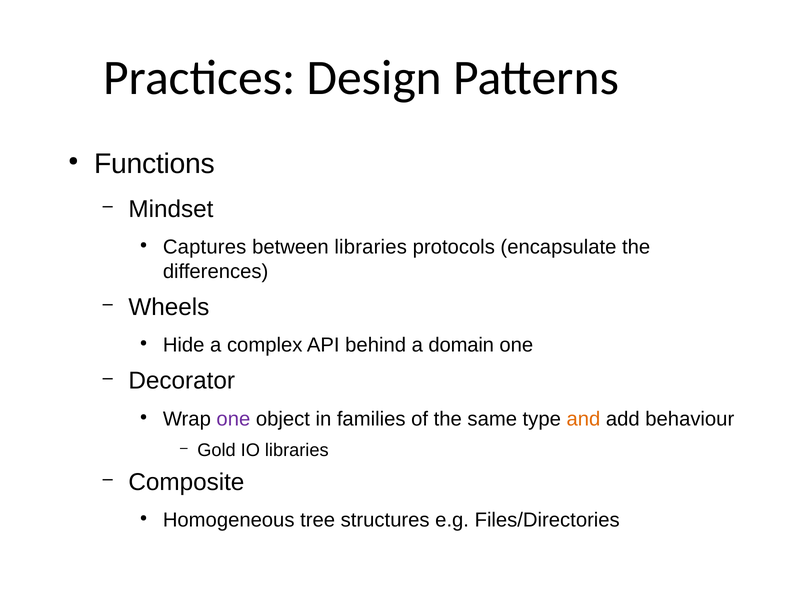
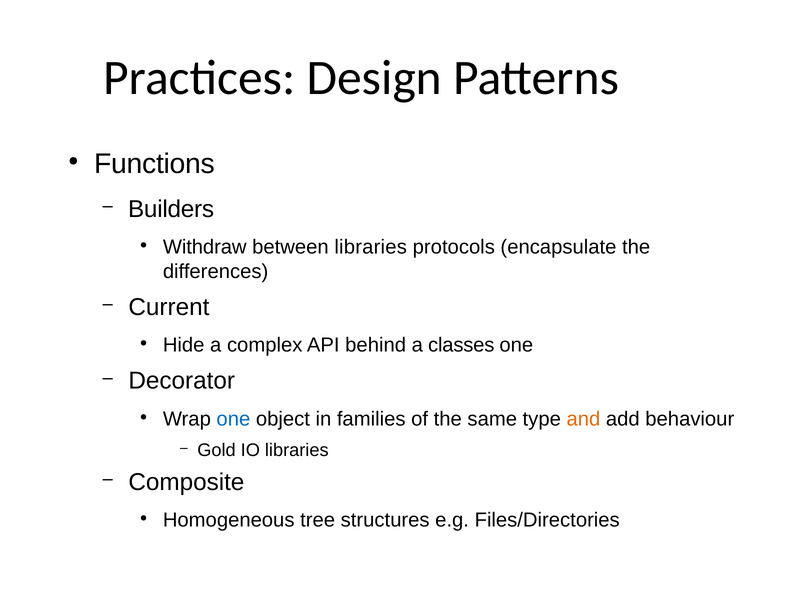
Mindset: Mindset -> Builders
Captures: Captures -> Withdraw
Wheels: Wheels -> Current
domain: domain -> classes
one at (233, 418) colour: purple -> blue
